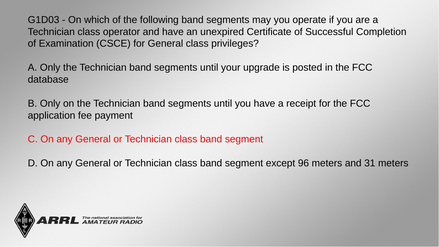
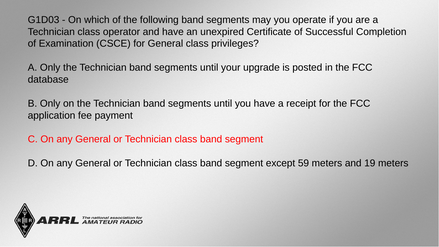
96: 96 -> 59
31: 31 -> 19
